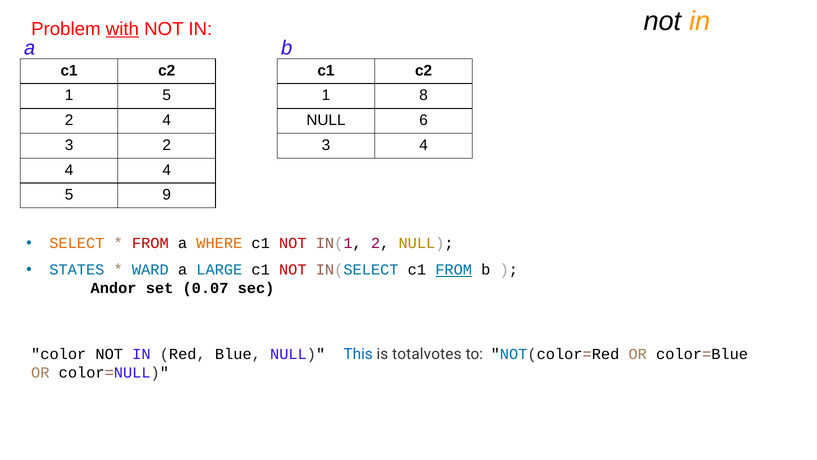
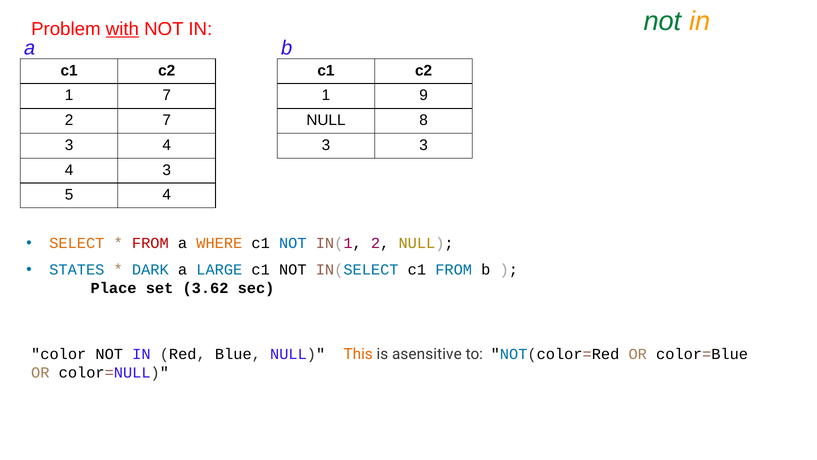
not at (663, 21) colour: black -> green
1 5: 5 -> 7
8: 8 -> 9
4 at (167, 120): 4 -> 7
6: 6 -> 8
3 2: 2 -> 4
3 4: 4 -> 3
4 4: 4 -> 3
5 9: 9 -> 4
NOT at (293, 243) colour: red -> blue
WARD: WARD -> DARK
NOT at (293, 270) colour: red -> black
FROM at (454, 270) underline: present -> none
Andor: Andor -> Place
0.07: 0.07 -> 3.62
This colour: blue -> orange
totalvotes: totalvotes -> asensitive
